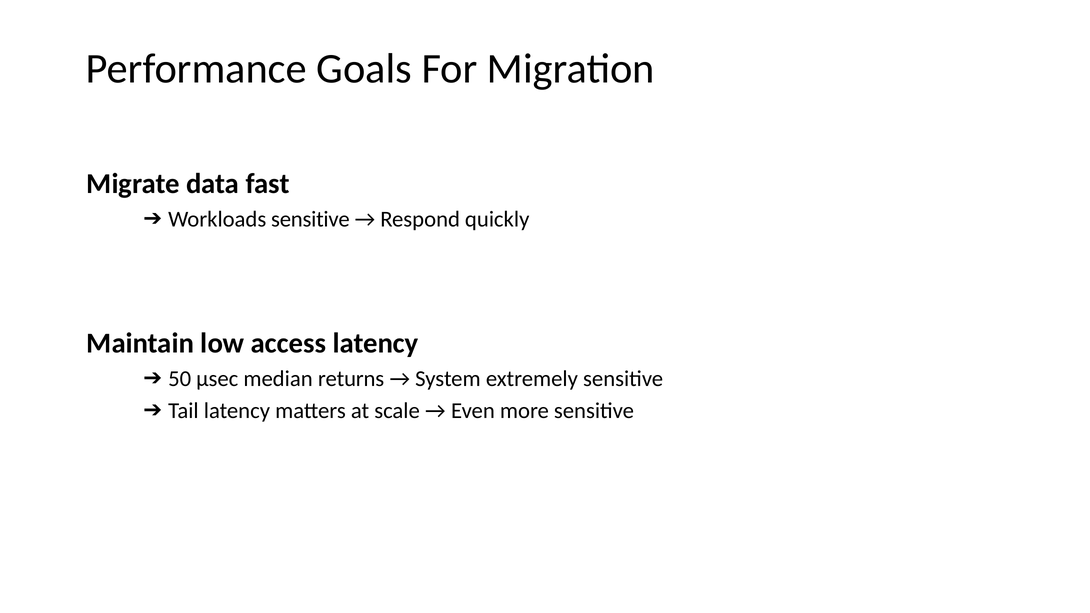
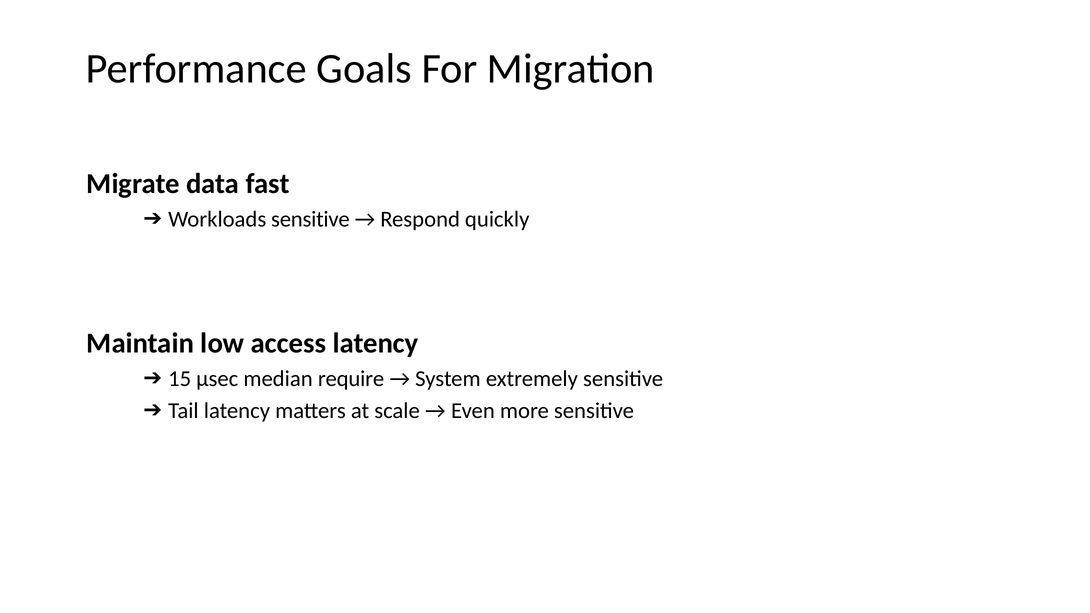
50: 50 -> 15
returns: returns -> require
